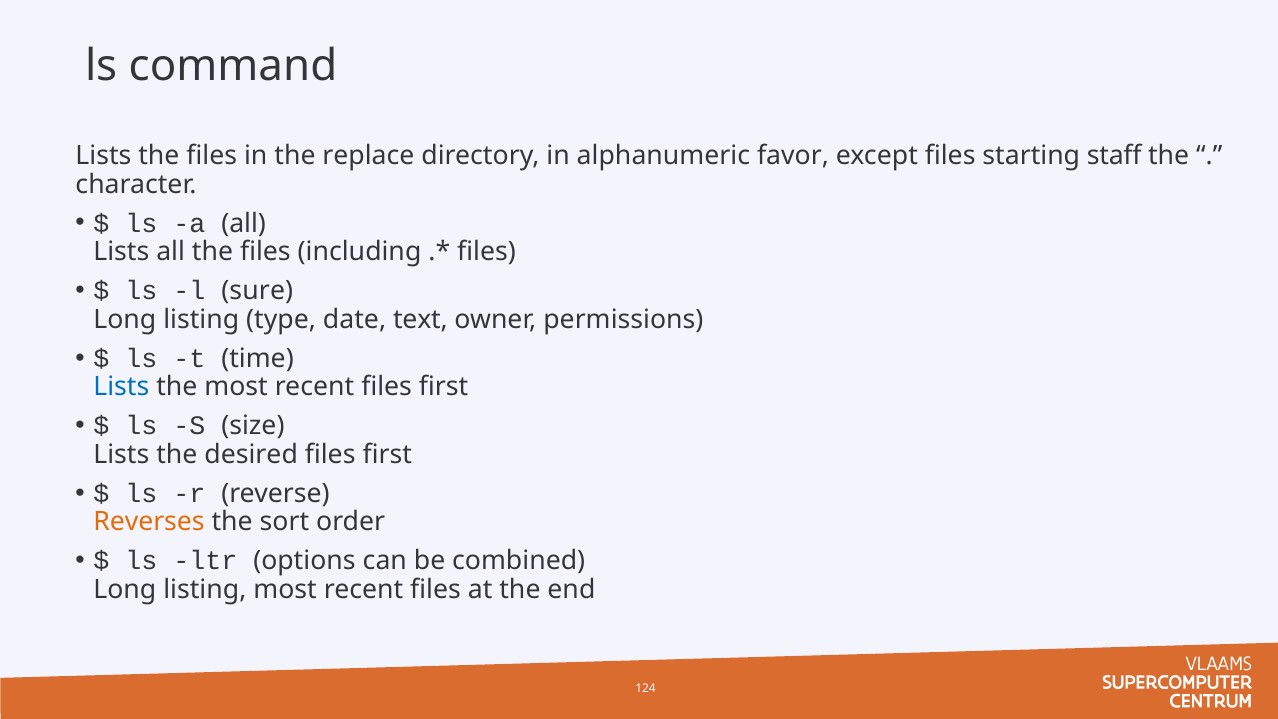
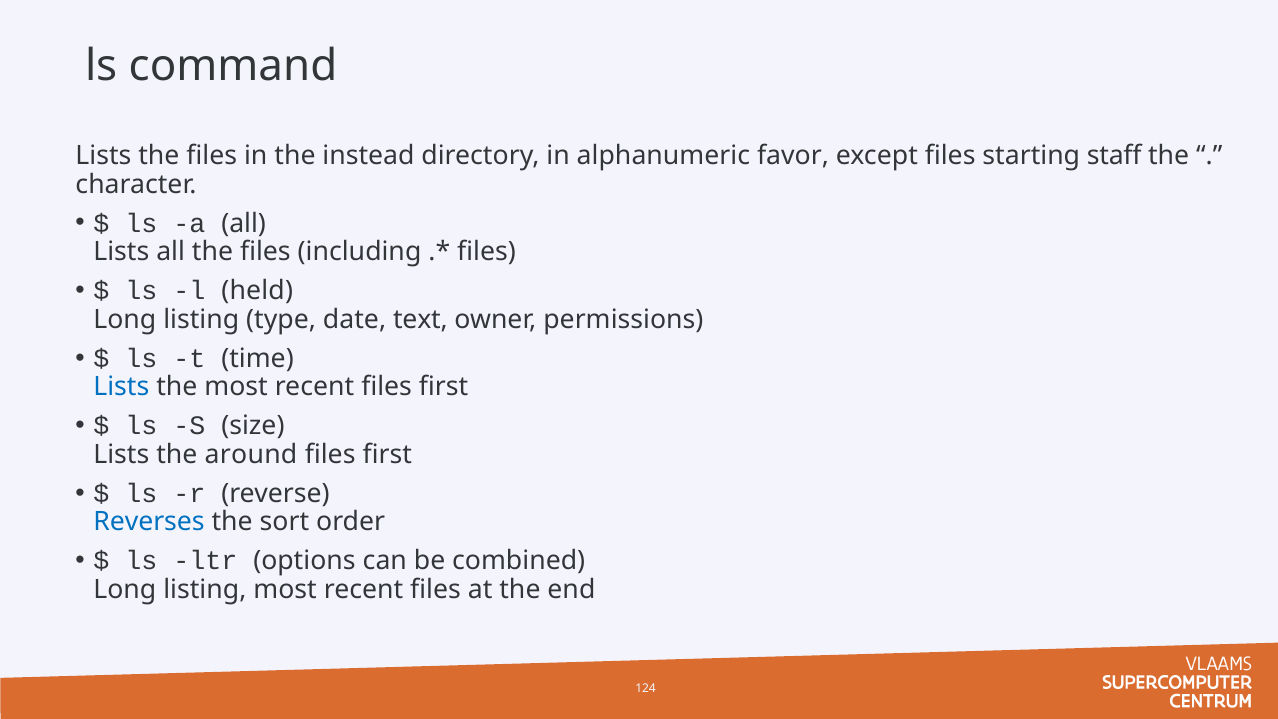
replace: replace -> instead
sure: sure -> held
desired: desired -> around
Reverses colour: orange -> blue
